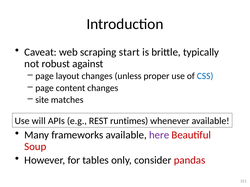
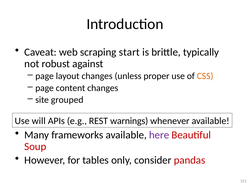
CSS colour: blue -> orange
matches: matches -> grouped
runtimes: runtimes -> warnings
